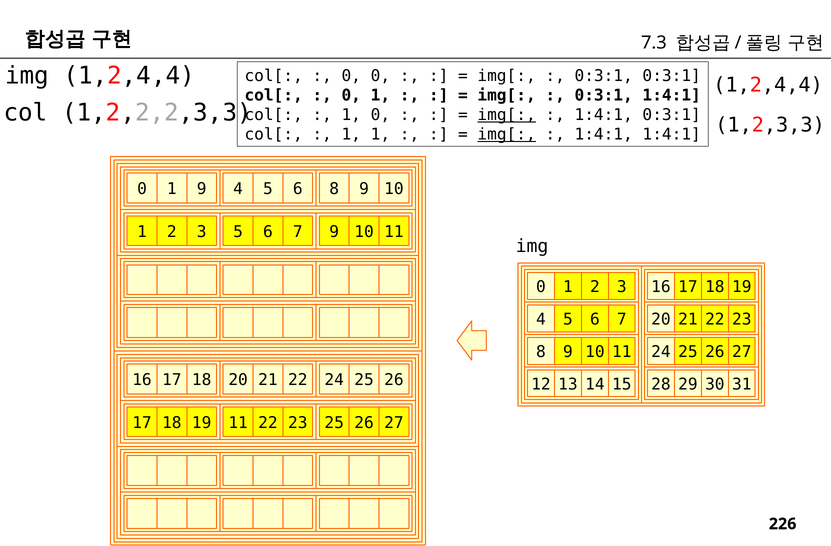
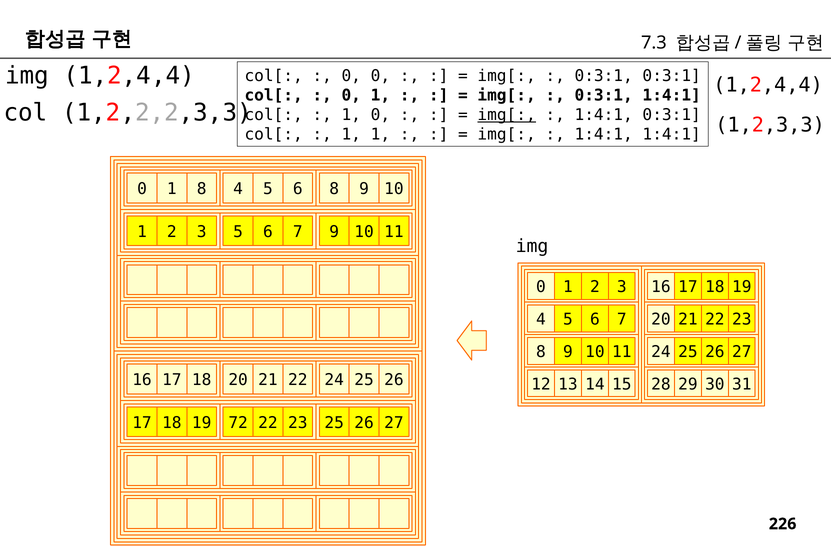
img[ at (507, 134) underline: present -> none
1 9: 9 -> 8
19 11: 11 -> 72
